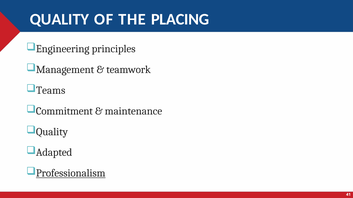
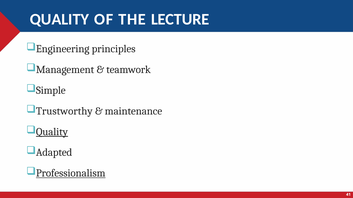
PLACING: PLACING -> LECTURE
Teams: Teams -> Simple
Commitment: Commitment -> Trustworthy
Quality at (52, 132) underline: none -> present
